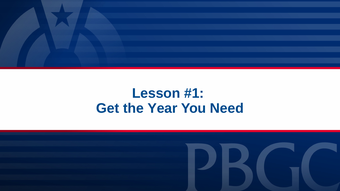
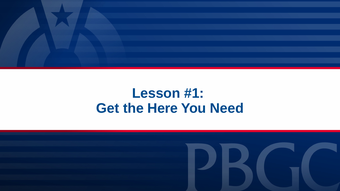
Year: Year -> Here
